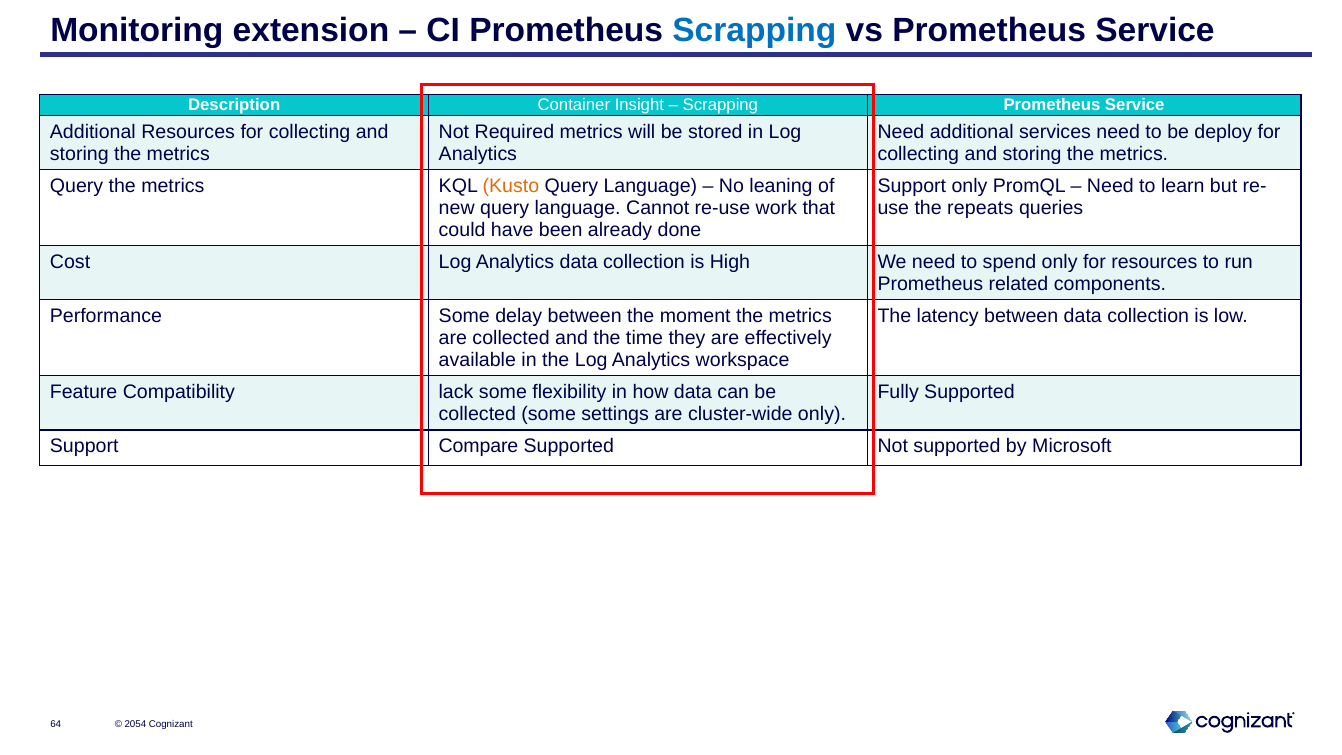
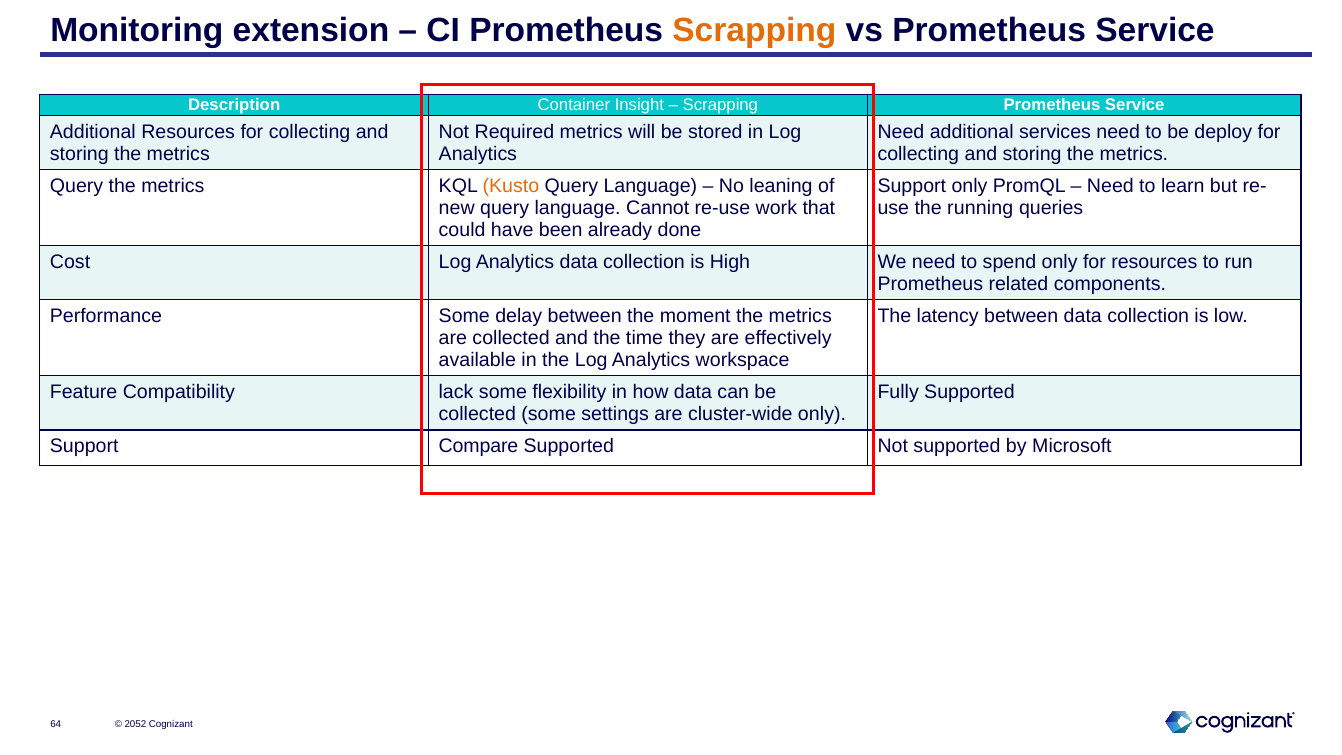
Scrapping at (754, 31) colour: blue -> orange
repeats: repeats -> running
2054: 2054 -> 2052
